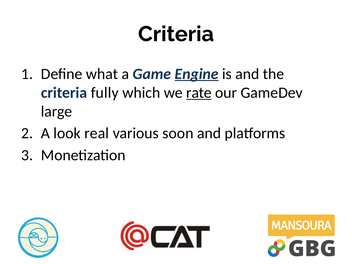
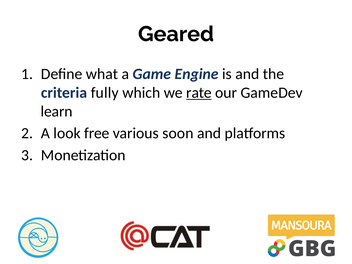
Criteria at (176, 34): Criteria -> Geared
Engine underline: present -> none
large: large -> learn
real: real -> free
